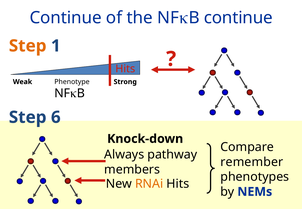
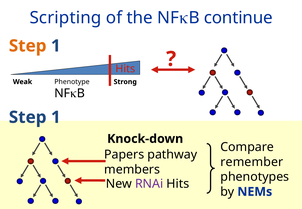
Continue at (66, 18): Continue -> Scripting
6 at (56, 117): 6 -> 1
Always: Always -> Papers
RNAi colour: orange -> purple
